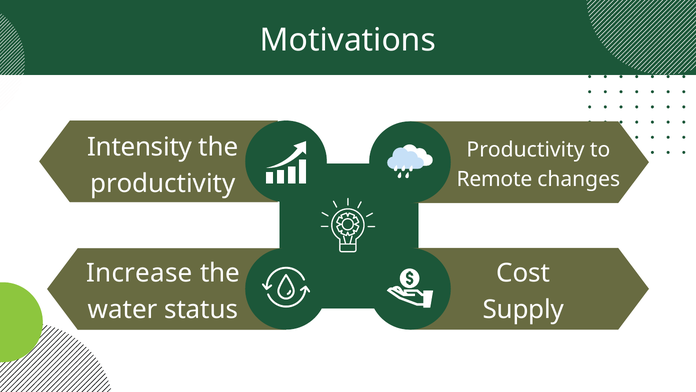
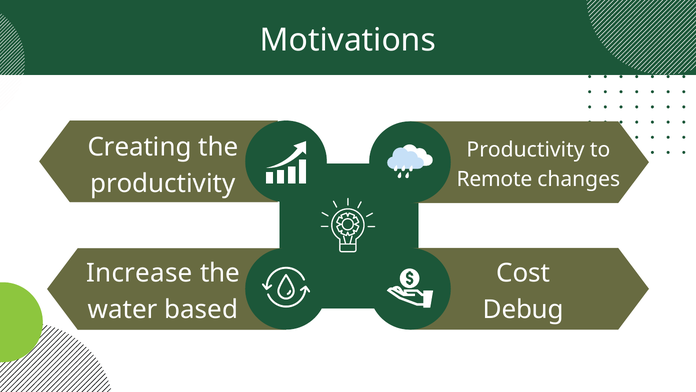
Intensity: Intensity -> Creating
status: status -> based
Supply: Supply -> Debug
